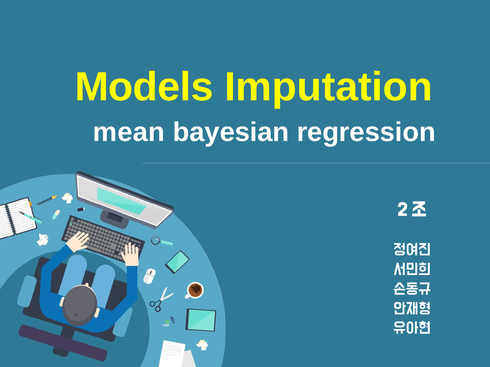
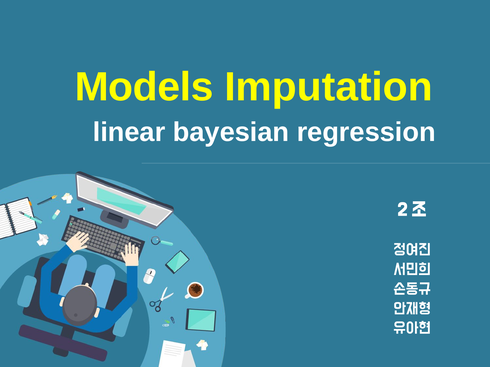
mean: mean -> linear
